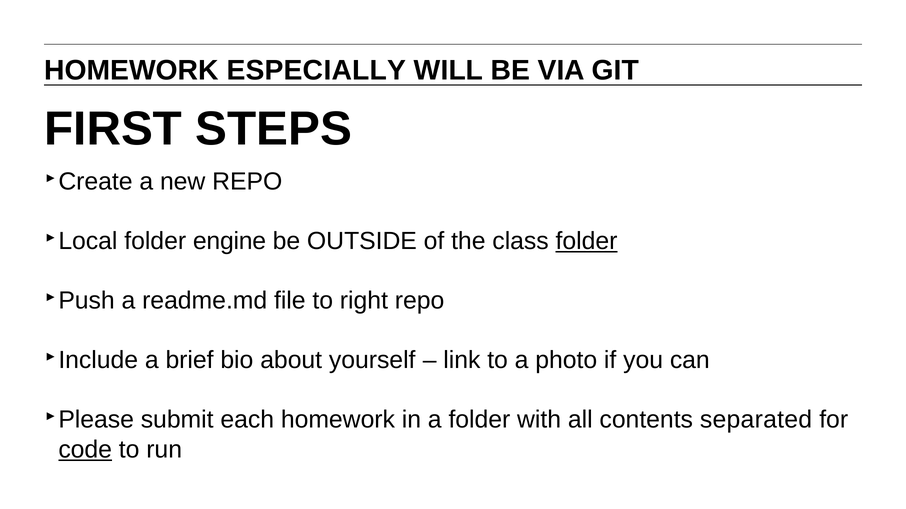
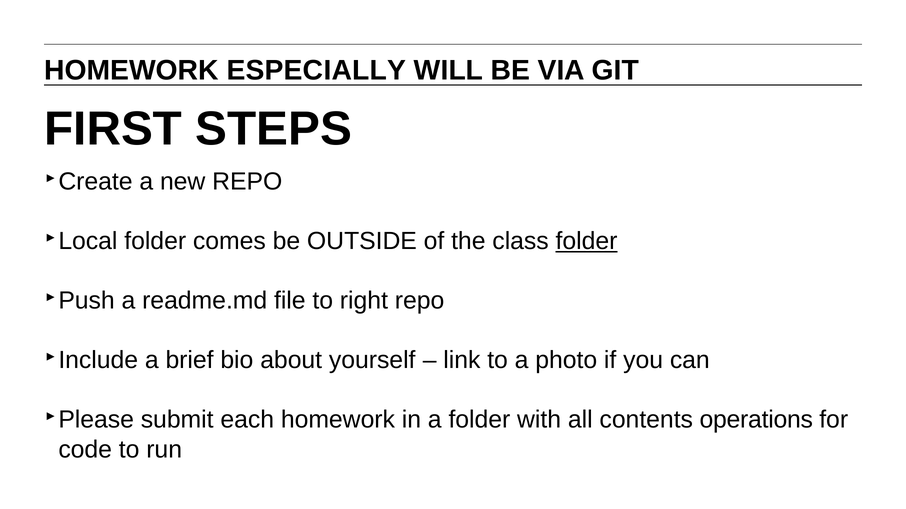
engine: engine -> comes
separated: separated -> operations
code underline: present -> none
